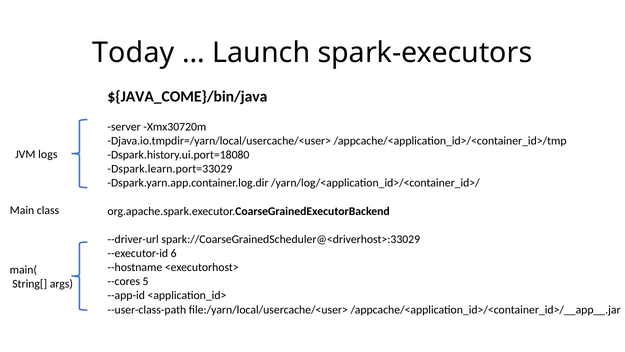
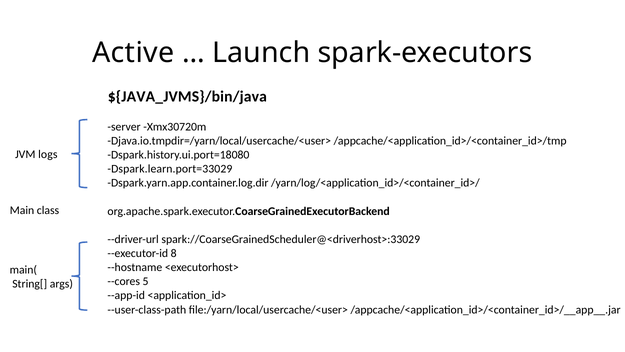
Today: Today -> Active
${JAVA_COME}/bin/java: ${JAVA_COME}/bin/java -> ${JAVA_JVMS}/bin/java
6: 6 -> 8
